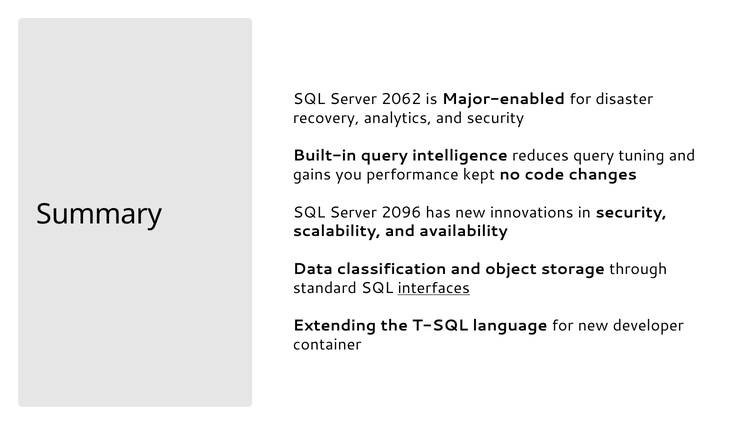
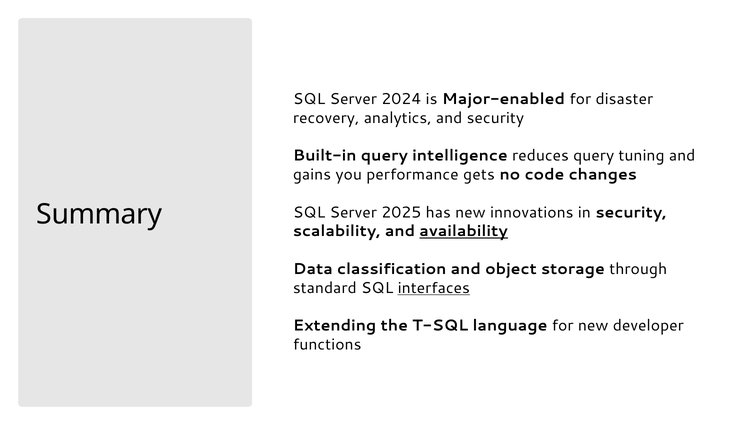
2062: 2062 -> 2024
kept: kept -> gets
2096: 2096 -> 2025
availability underline: none -> present
container: container -> functions
